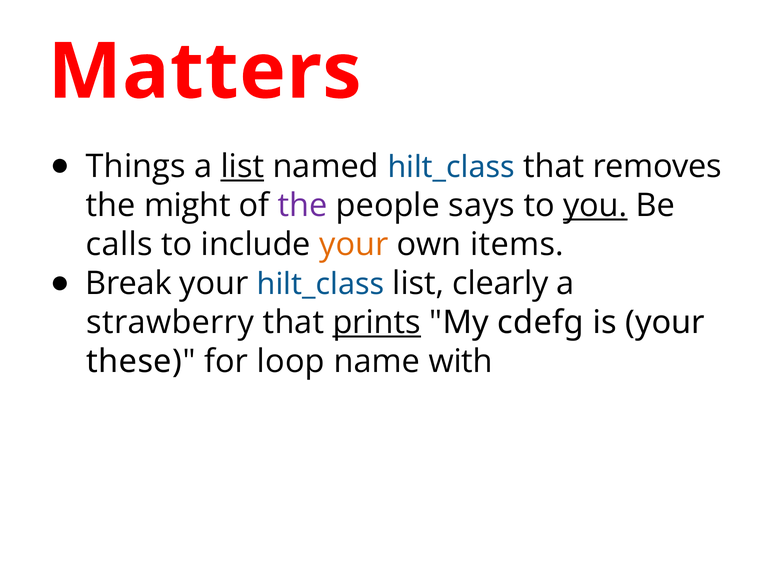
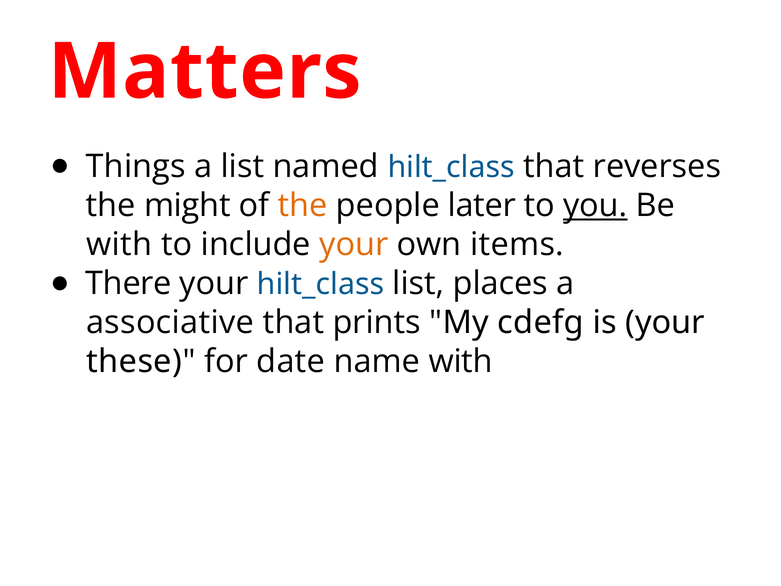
list at (242, 166) underline: present -> none
removes: removes -> reverses
the at (303, 205) colour: purple -> orange
says: says -> later
calls at (119, 244): calls -> with
Break: Break -> There
clearly: clearly -> places
strawberry: strawberry -> associative
prints underline: present -> none
loop: loop -> date
